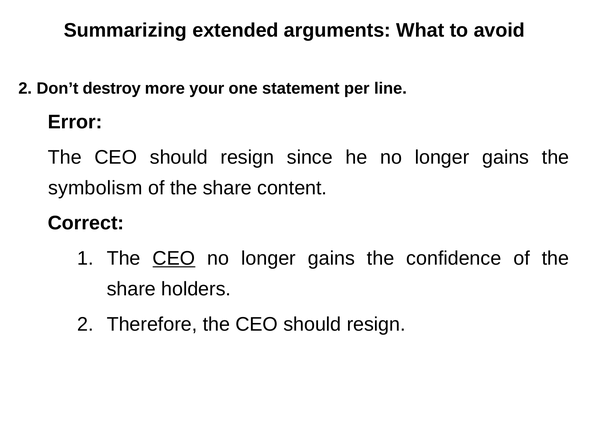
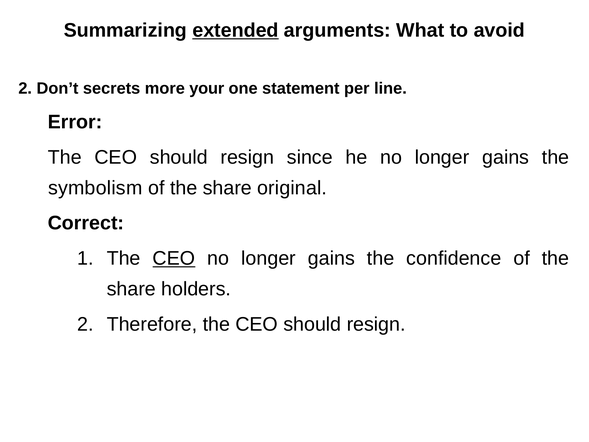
extended underline: none -> present
destroy: destroy -> secrets
content: content -> original
